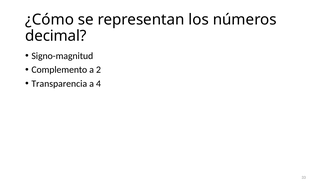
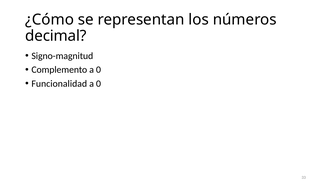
Complemento a 2: 2 -> 0
Transparencia: Transparencia -> Funcionalidad
4 at (98, 84): 4 -> 0
